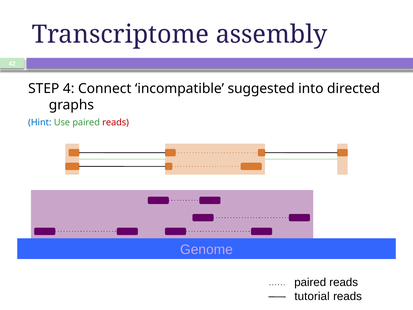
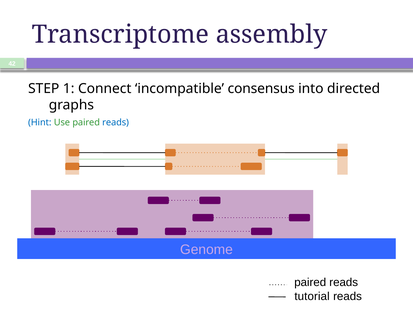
4: 4 -> 1
suggested: suggested -> consensus
reads at (116, 122) colour: red -> blue
